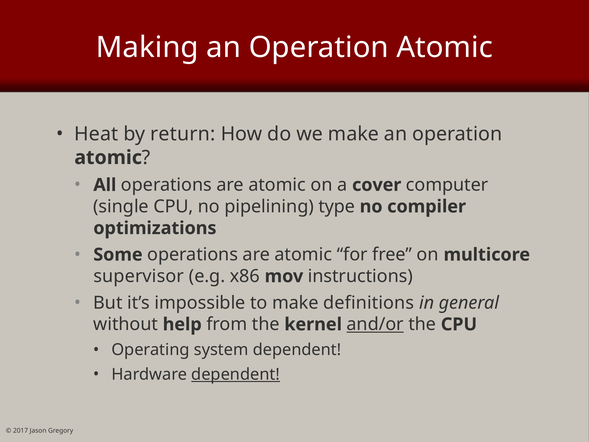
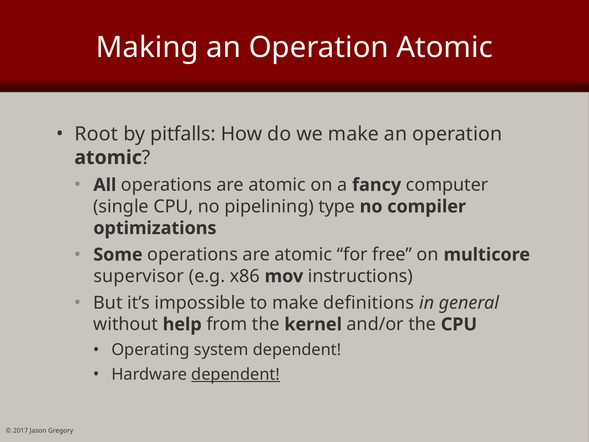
Heat: Heat -> Root
return: return -> pitfalls
cover: cover -> fancy
and/or underline: present -> none
